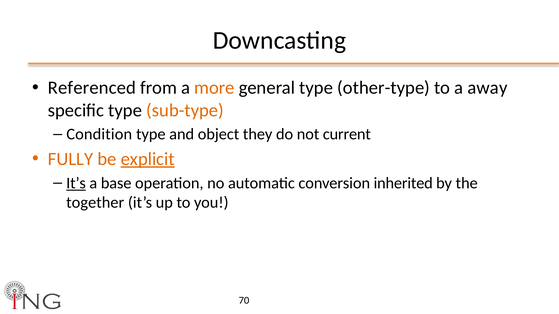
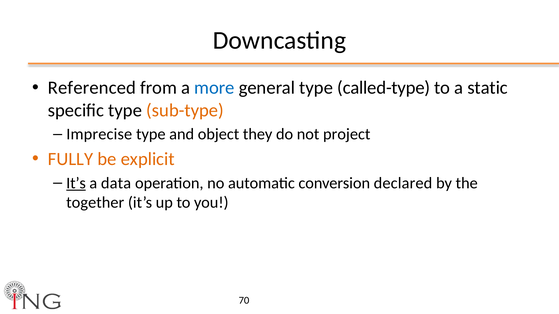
more colour: orange -> blue
other-type: other-type -> called-type
away: away -> static
Condition: Condition -> Imprecise
current: current -> project
explicit underline: present -> none
base: base -> data
inherited: inherited -> declared
